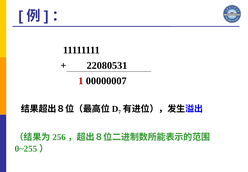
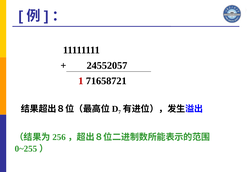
22080531: 22080531 -> 24552057
00000007: 00000007 -> 71658721
